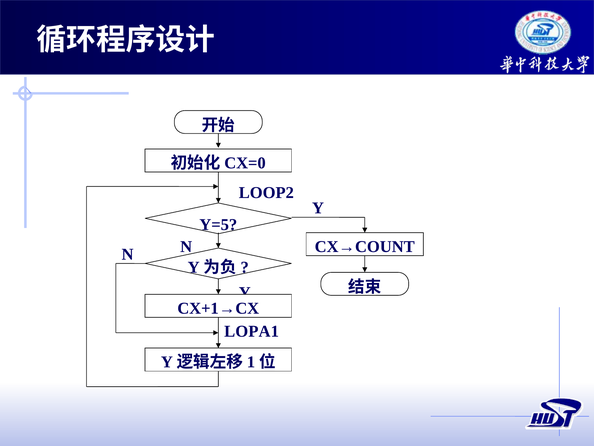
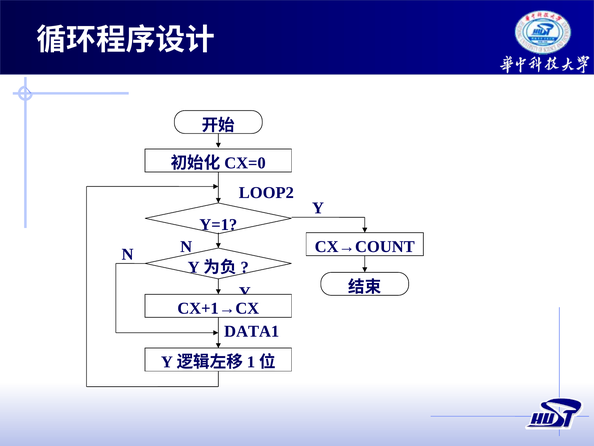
Y=5: Y=5 -> Y=1
LOPA1: LOPA1 -> DATA1
